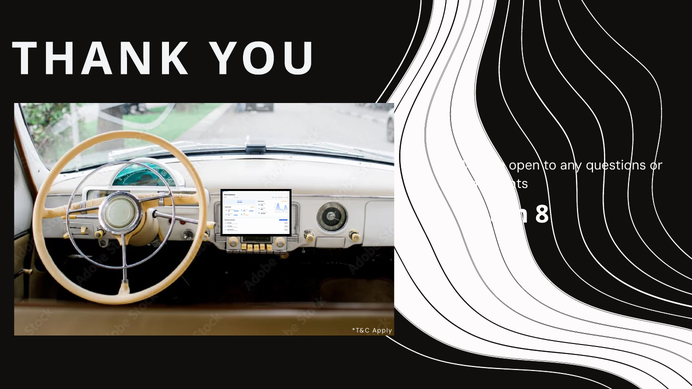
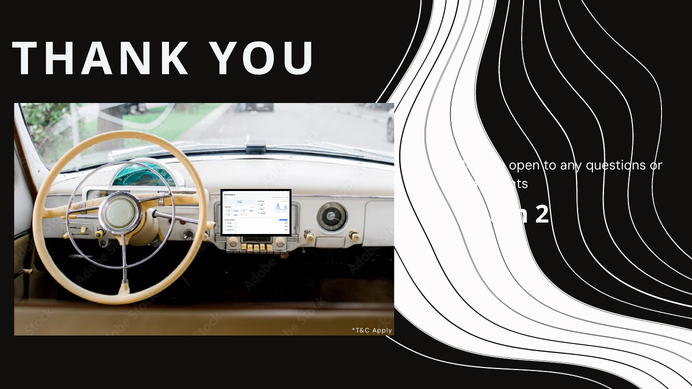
8: 8 -> 2
